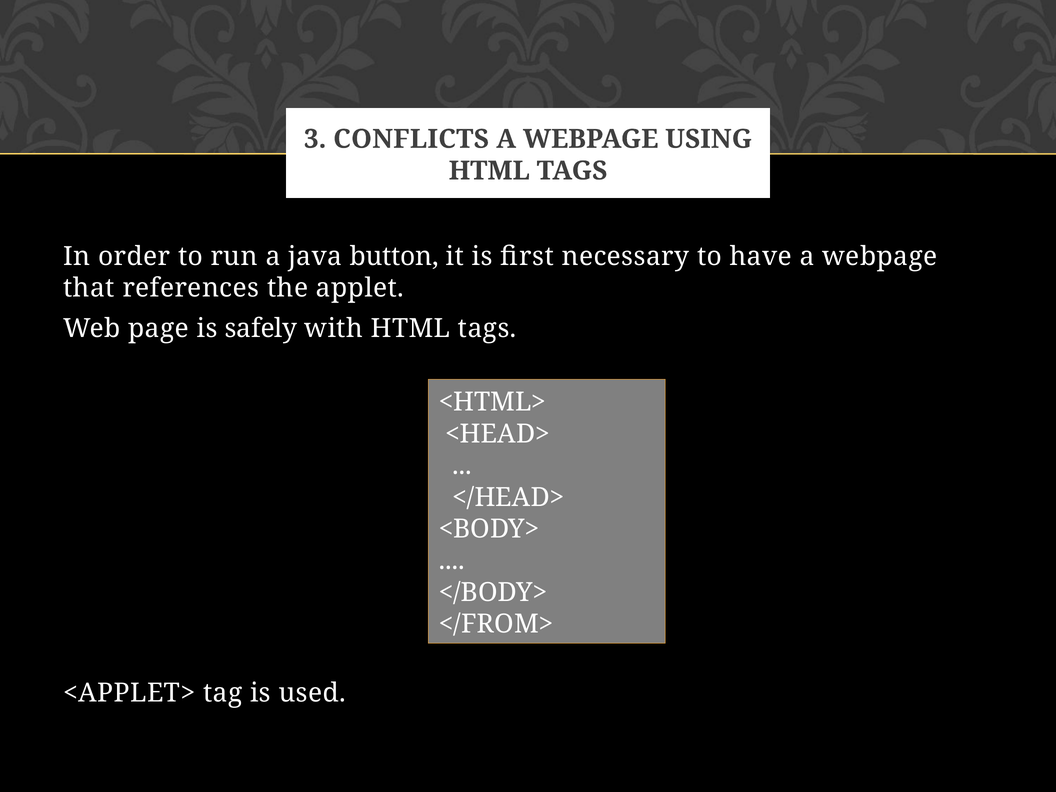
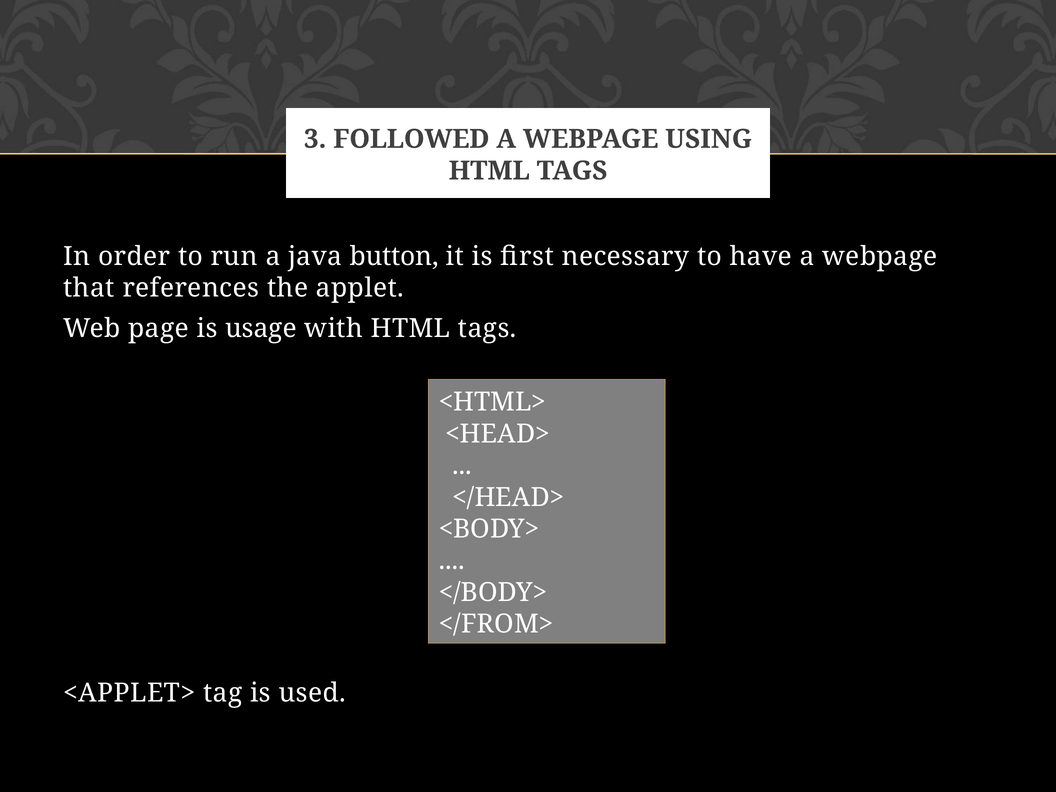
CONFLICTS: CONFLICTS -> FOLLOWED
safely: safely -> usage
